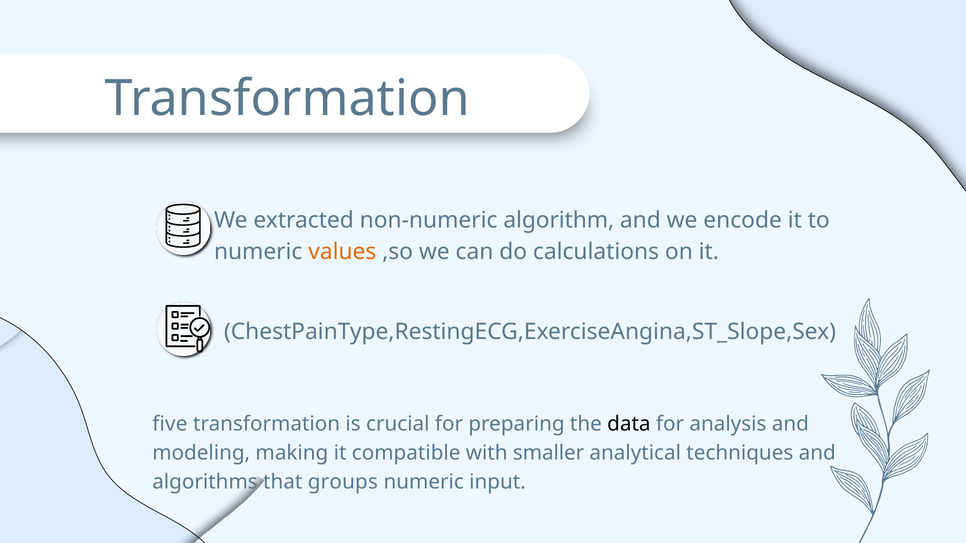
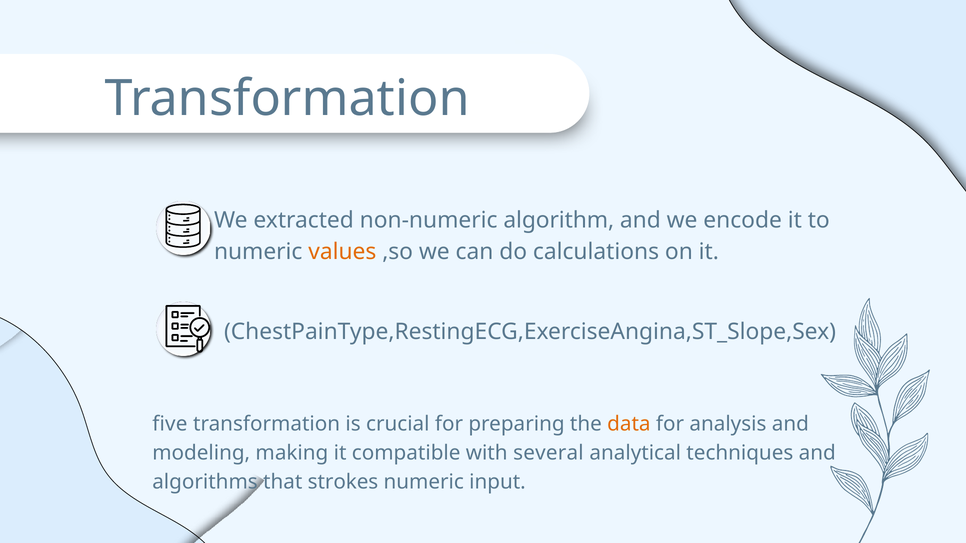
data colour: black -> orange
smaller: smaller -> several
groups: groups -> strokes
